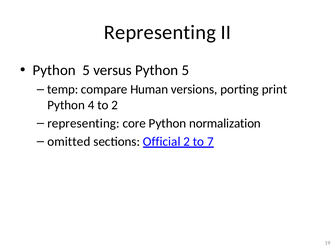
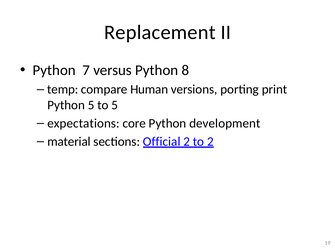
Representing at (160, 32): Representing -> Replacement
5 at (86, 70): 5 -> 7
versus Python 5: 5 -> 8
Python 4: 4 -> 5
to 2: 2 -> 5
representing at (83, 123): representing -> expectations
normalization: normalization -> development
omitted: omitted -> material
to 7: 7 -> 2
